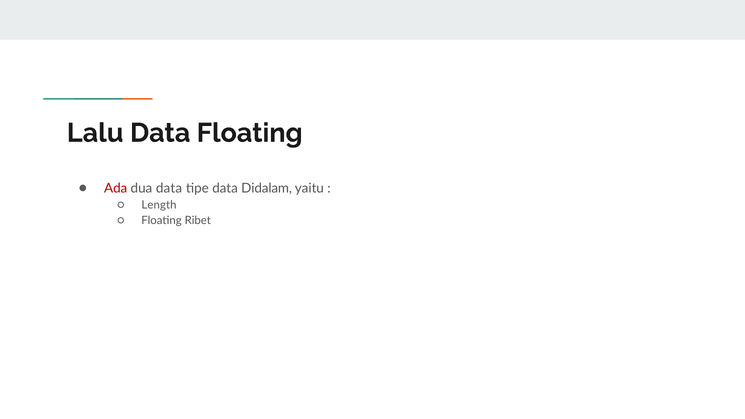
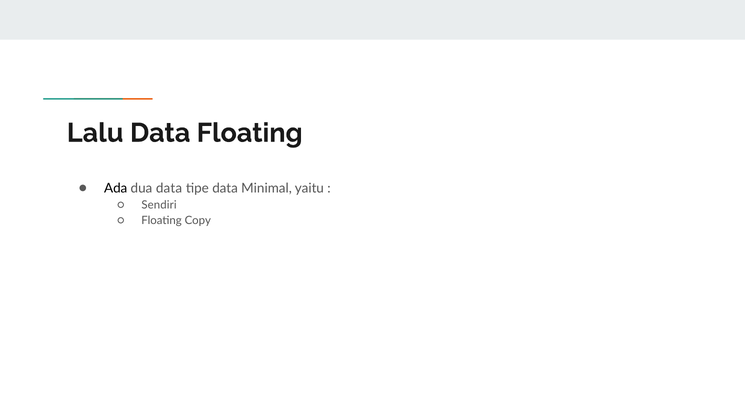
Ada colour: red -> black
Didalam: Didalam -> Minimal
Length: Length -> Sendiri
Ribet: Ribet -> Copy
